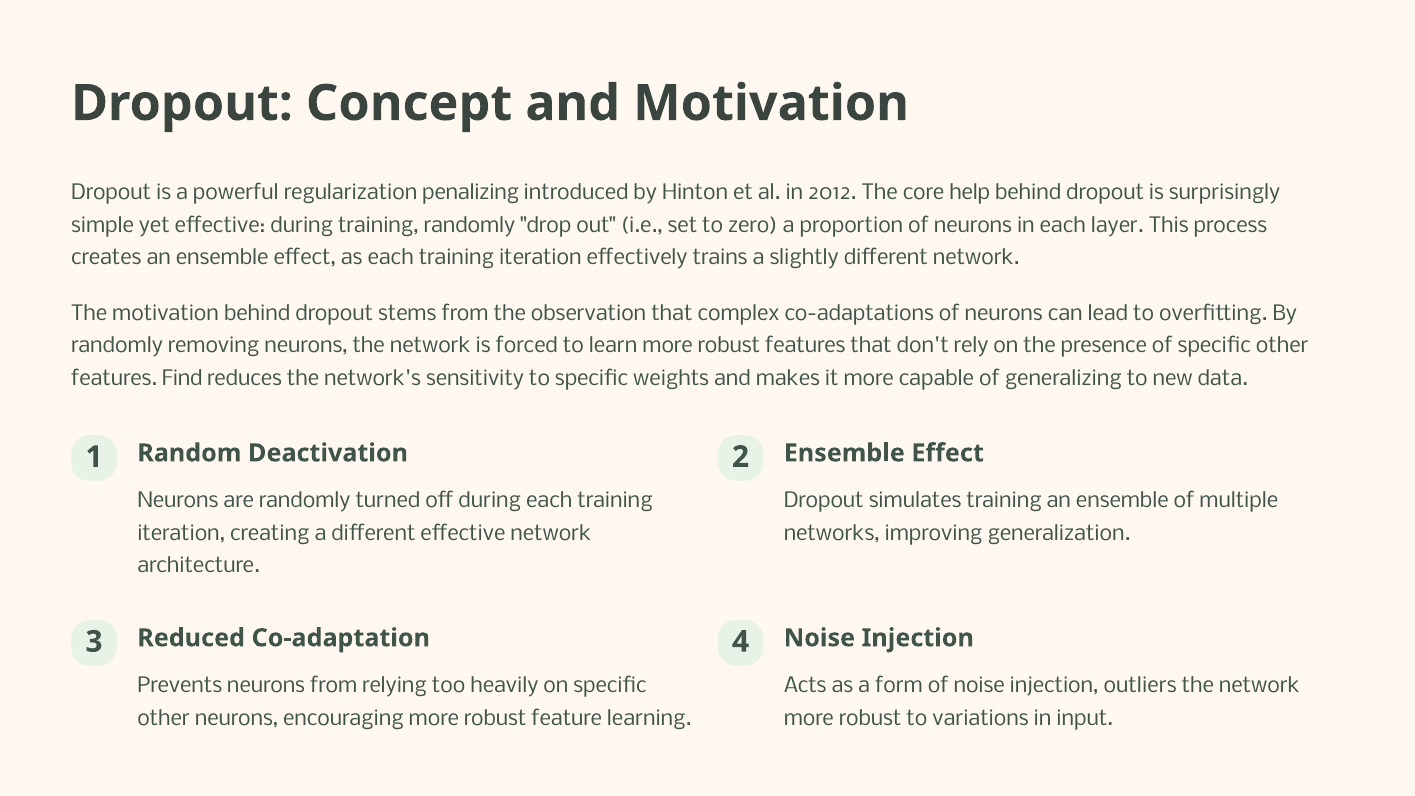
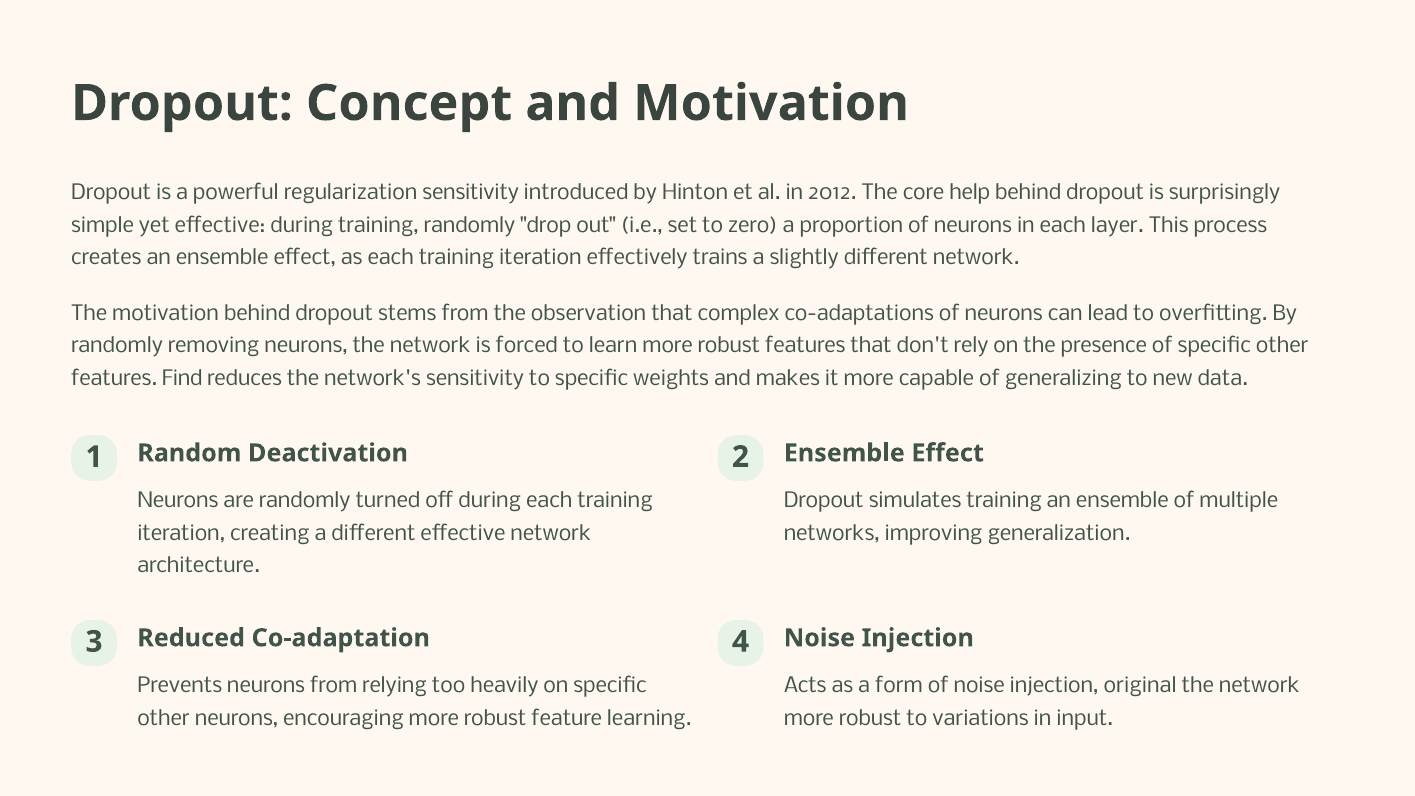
regularization penalizing: penalizing -> sensitivity
outliers: outliers -> original
